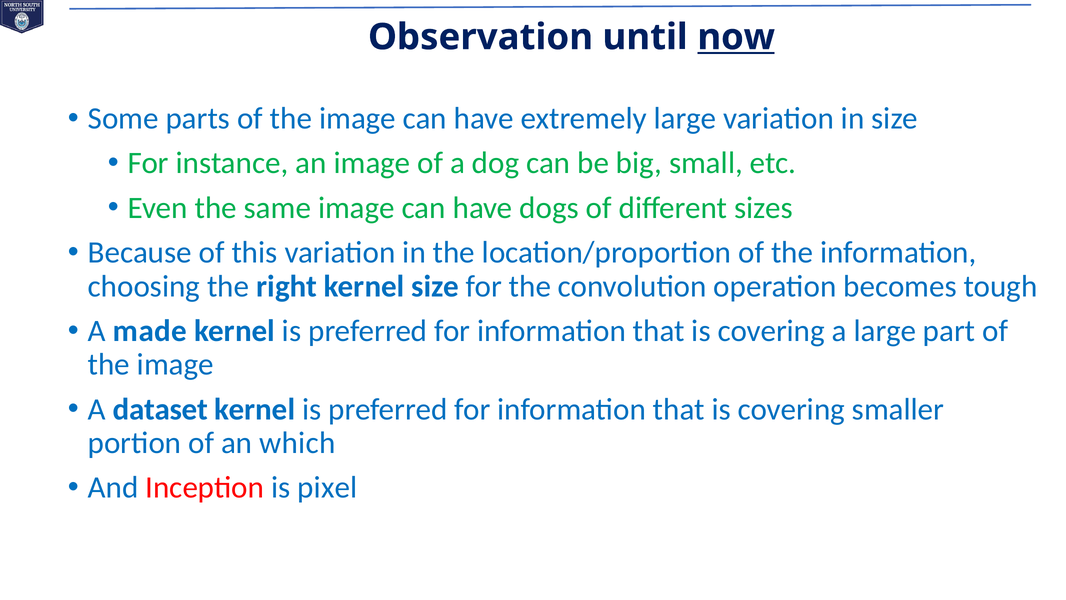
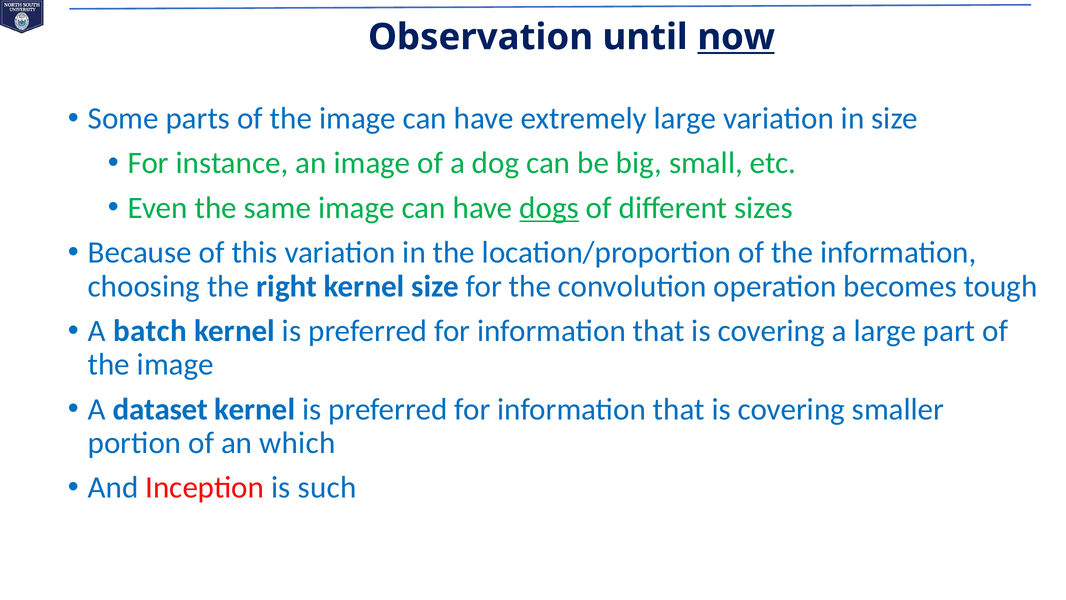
dogs underline: none -> present
made: made -> batch
pixel: pixel -> such
